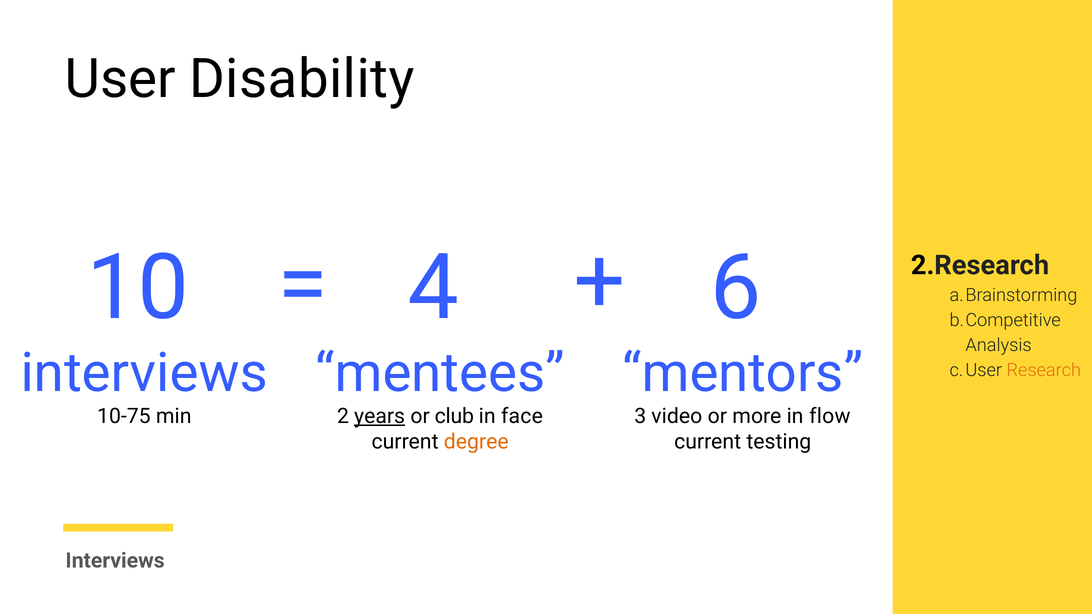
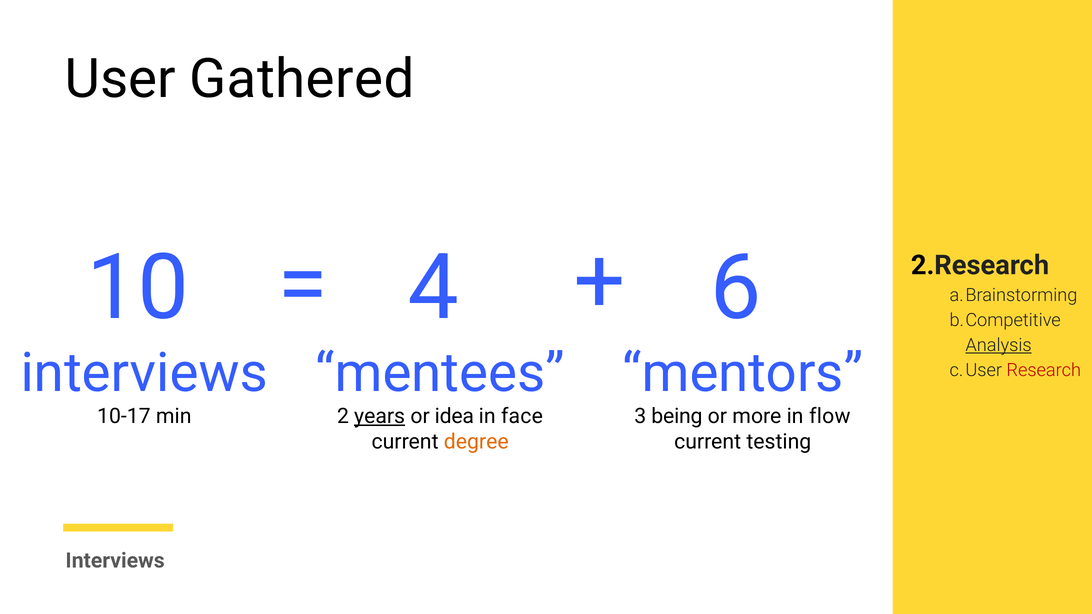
Disability: Disability -> Gathered
Analysis underline: none -> present
Research colour: orange -> red
10-75: 10-75 -> 10-17
club: club -> idea
video: video -> being
